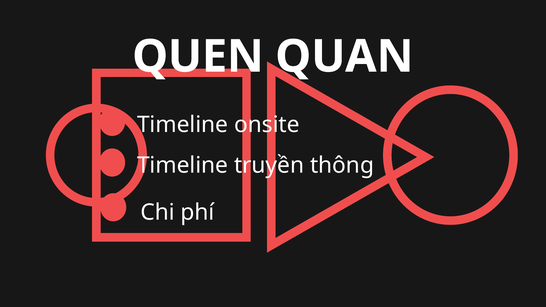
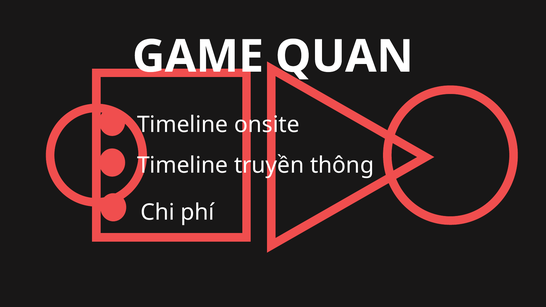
QUEN: QUEN -> GAME
